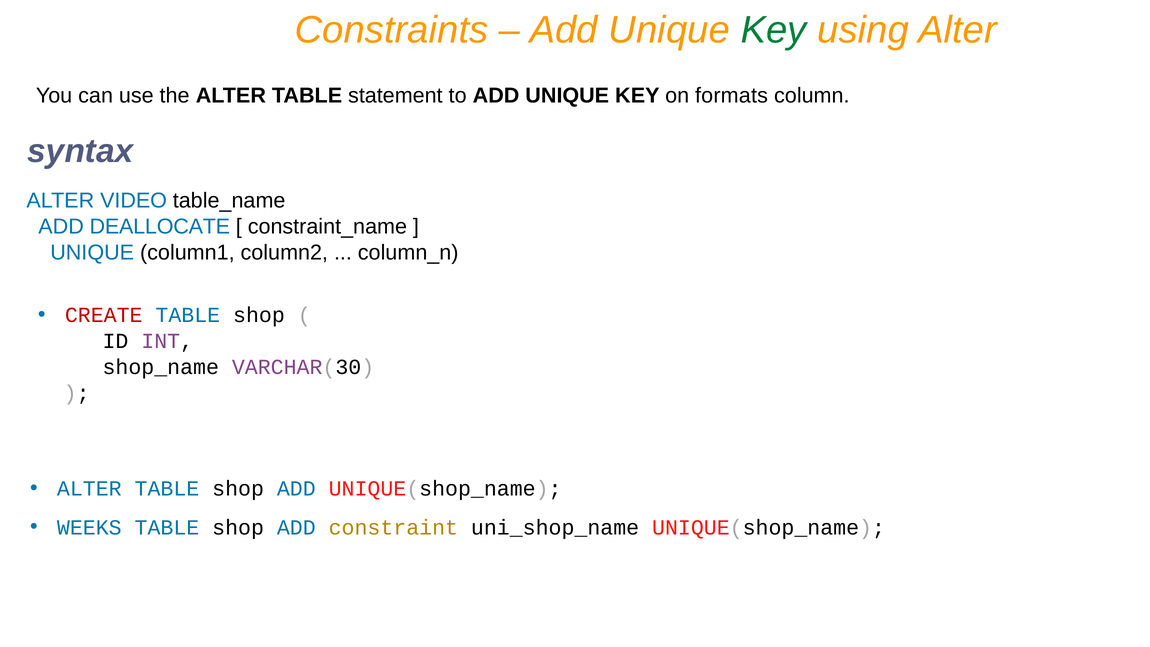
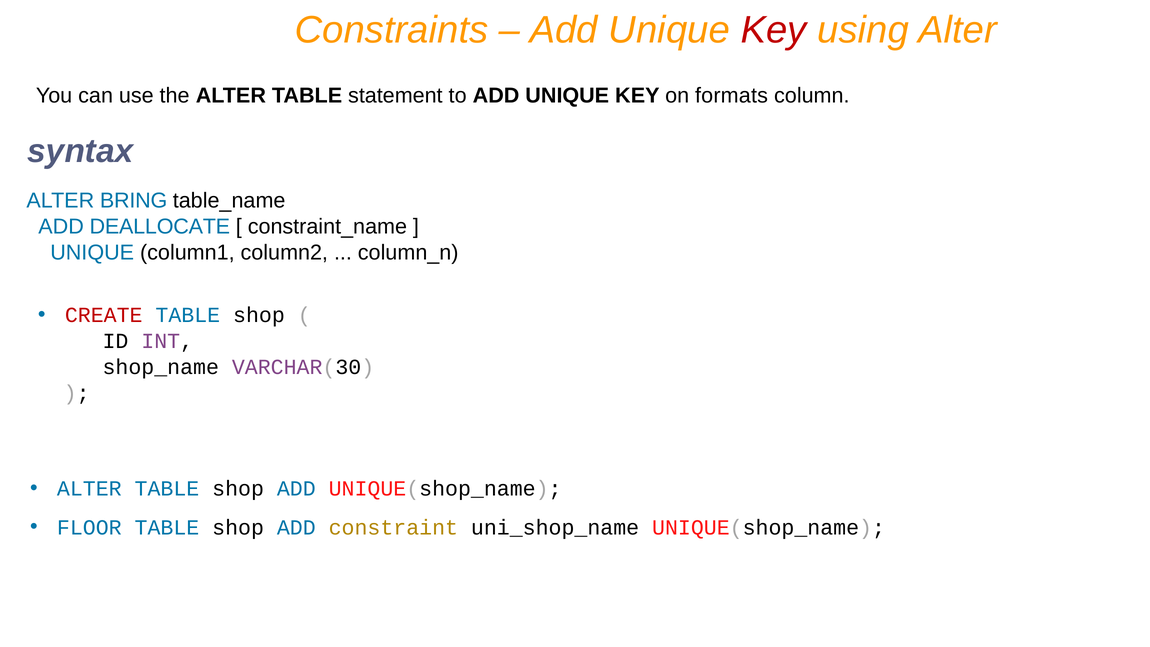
Key at (774, 30) colour: green -> red
VIDEO: VIDEO -> BRING
WEEKS: WEEKS -> FLOOR
